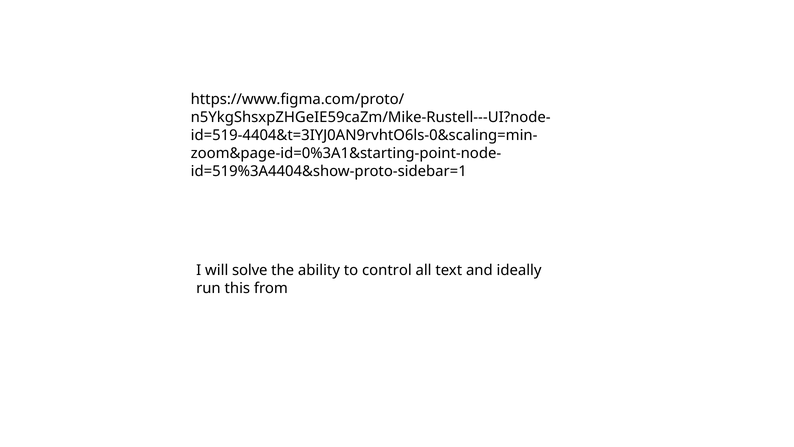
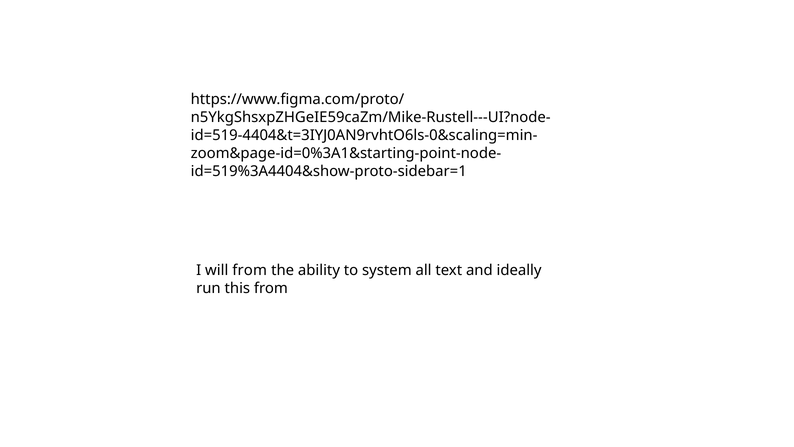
will solve: solve -> from
control: control -> system
